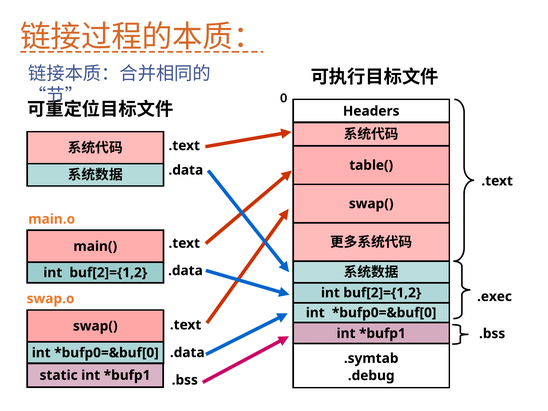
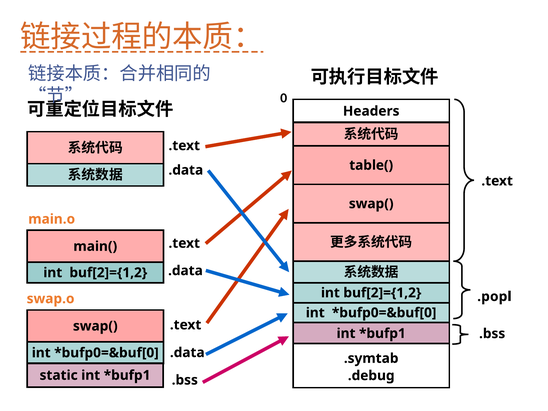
.exec: .exec -> .popl
